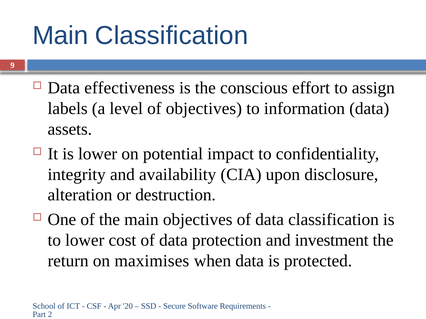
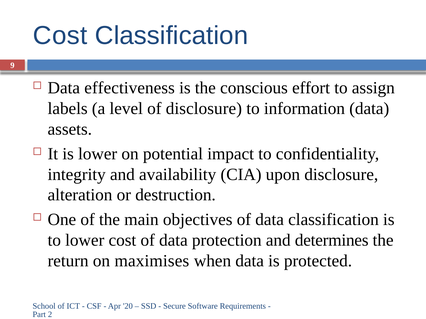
Main at (60, 36): Main -> Cost
of objectives: objectives -> disclosure
investment: investment -> determines
